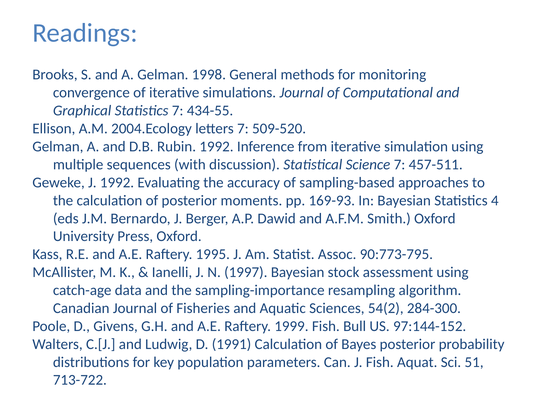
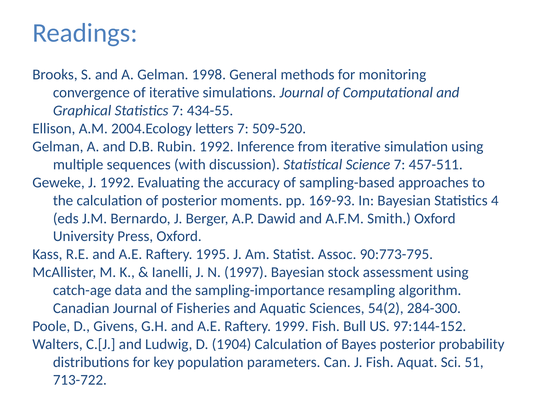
1991: 1991 -> 1904
